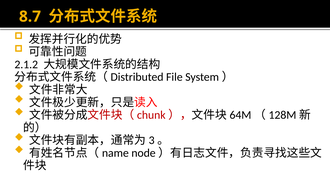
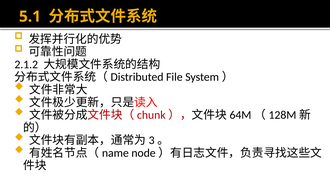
8.7: 8.7 -> 5.1
